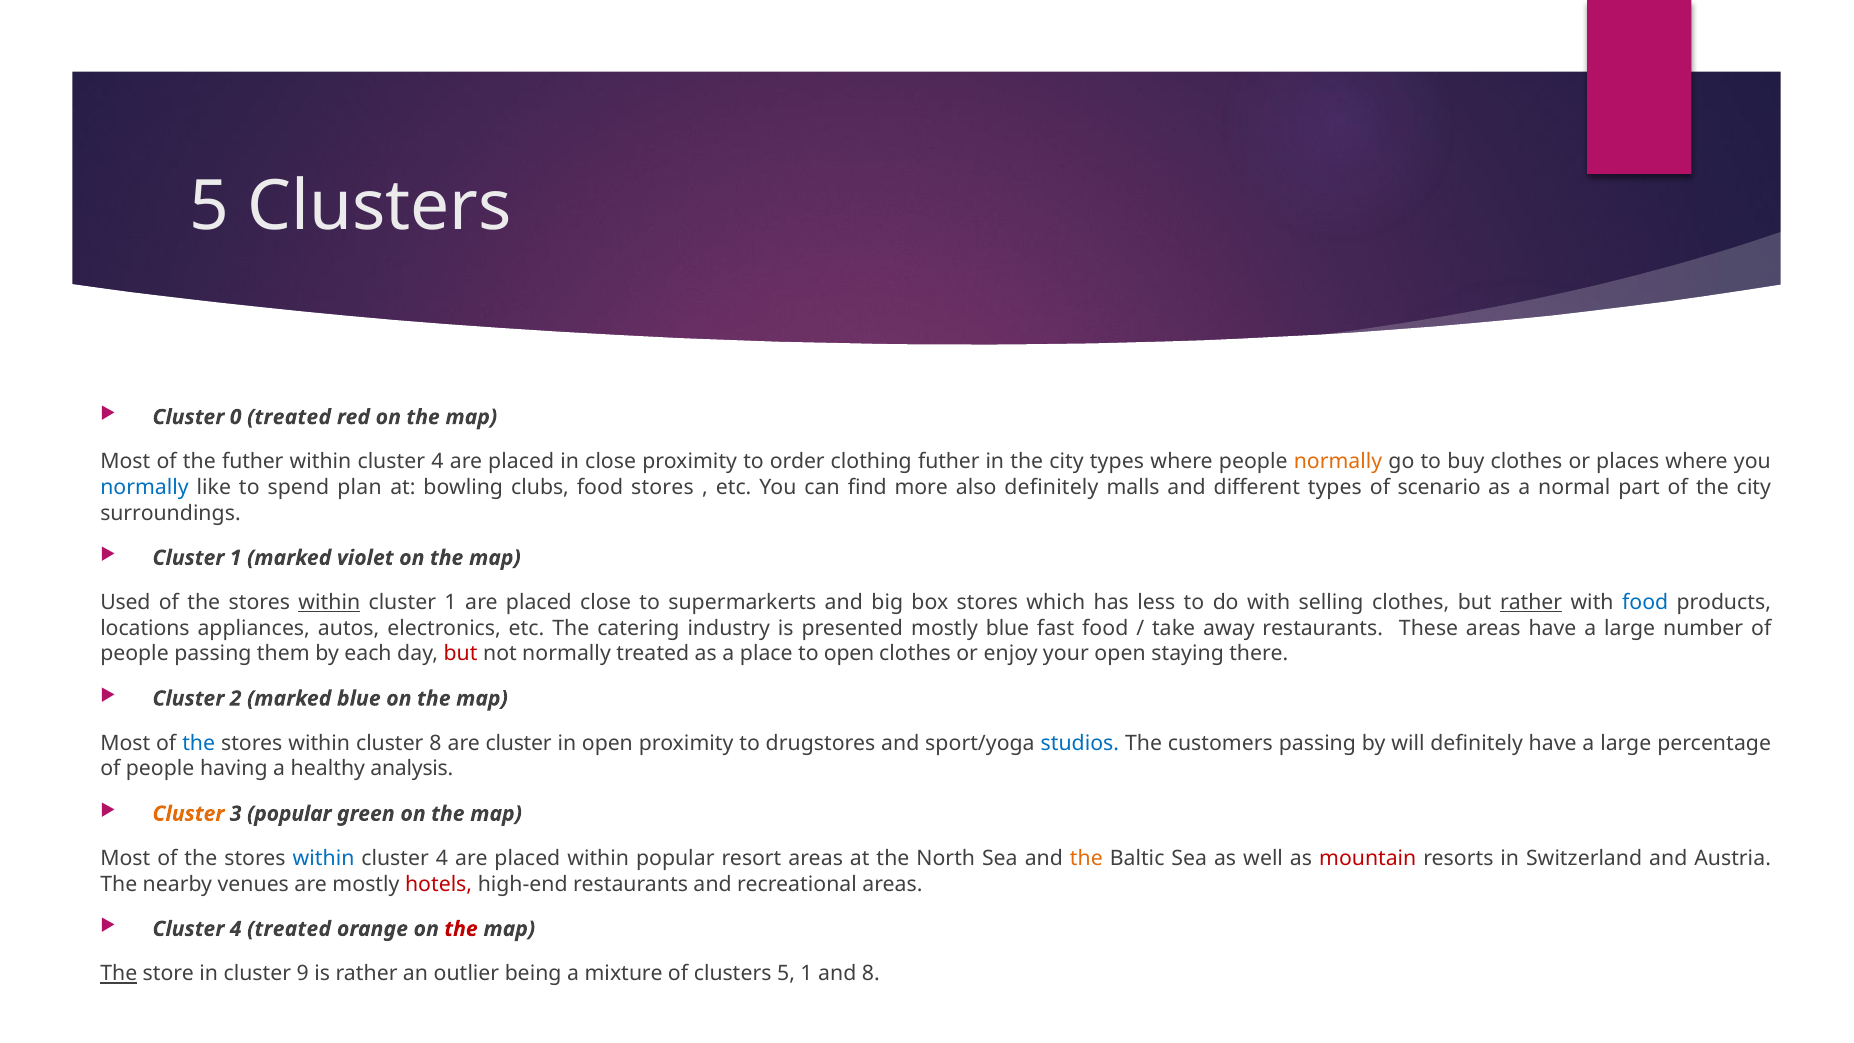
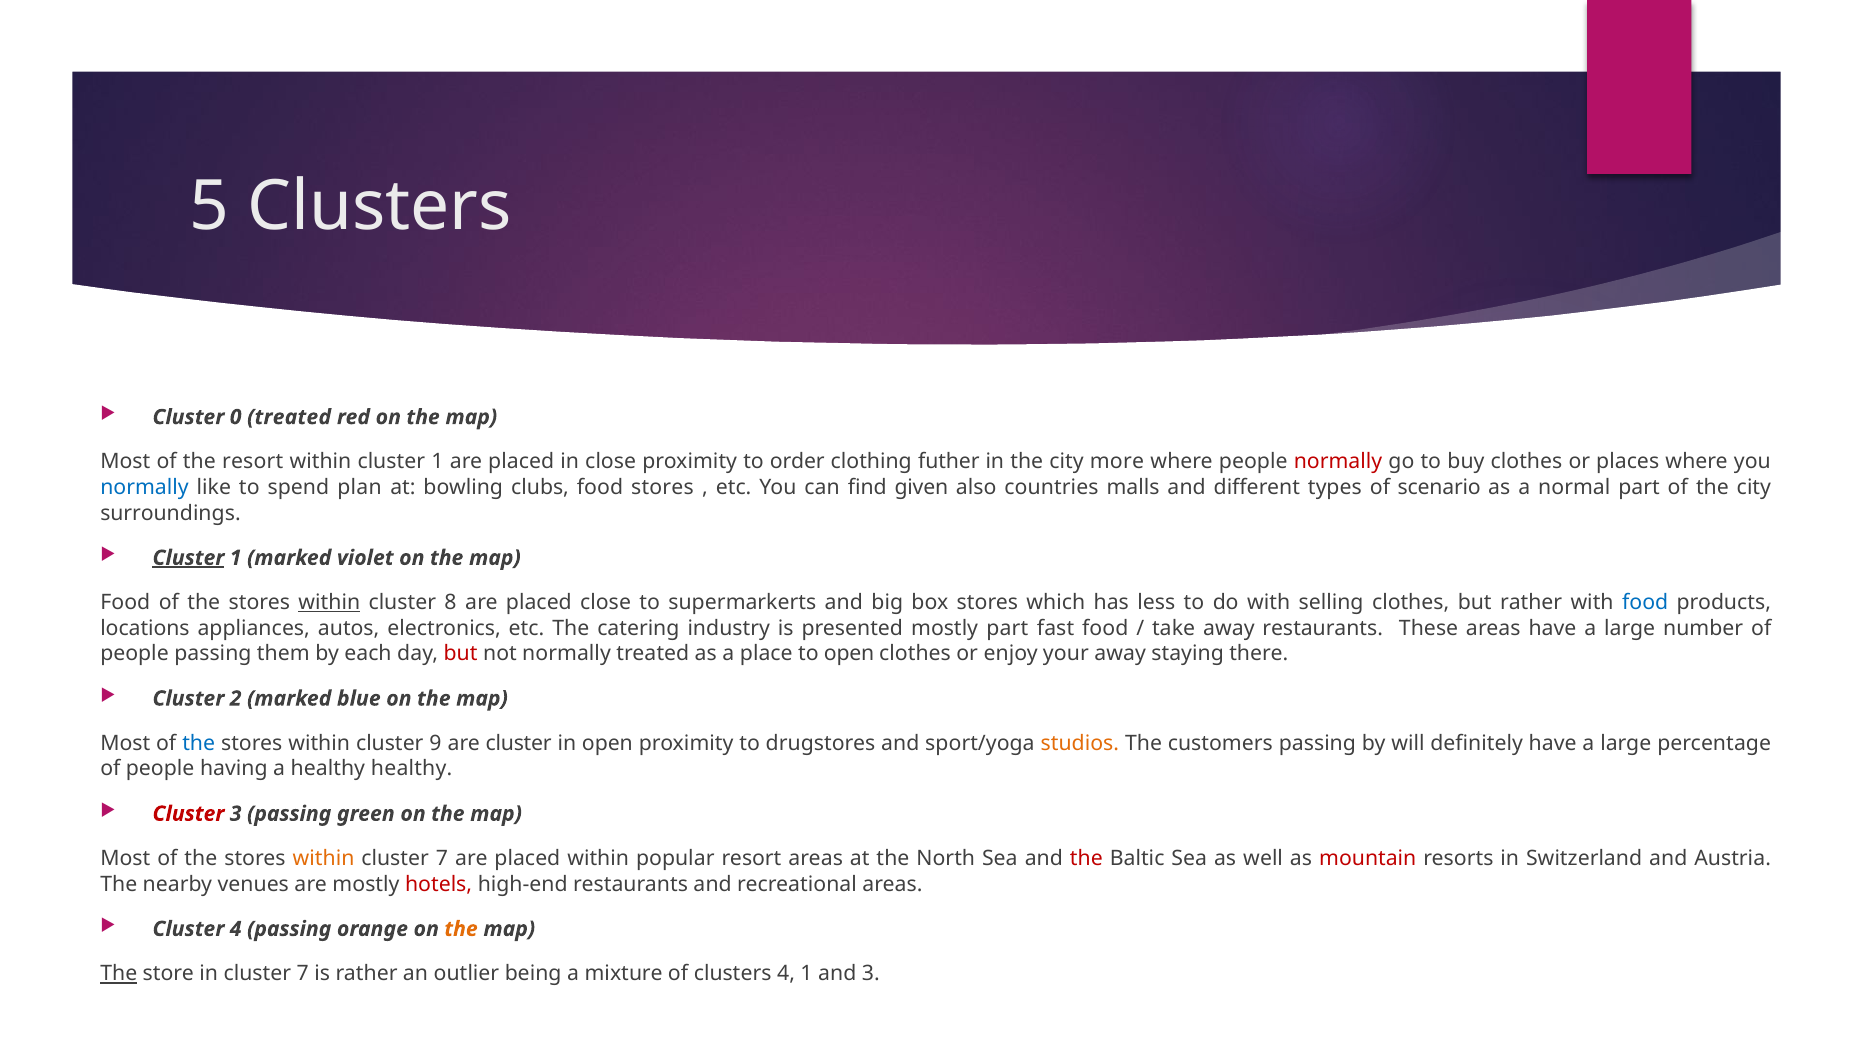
the futher: futher -> resort
4 at (437, 462): 4 -> 1
city types: types -> more
normally at (1338, 462) colour: orange -> red
more: more -> given
also definitely: definitely -> countries
Cluster at (188, 558) underline: none -> present
Used at (125, 603): Used -> Food
1 at (451, 603): 1 -> 8
rather at (1531, 603) underline: present -> none
mostly blue: blue -> part
your open: open -> away
cluster 8: 8 -> 9
studios colour: blue -> orange
healthy analysis: analysis -> healthy
Cluster at (188, 814) colour: orange -> red
3 popular: popular -> passing
within at (324, 858) colour: blue -> orange
4 at (442, 858): 4 -> 7
the at (1086, 858) colour: orange -> red
4 treated: treated -> passing
the at (461, 929) colour: red -> orange
in cluster 9: 9 -> 7
clusters 5: 5 -> 4
and 8: 8 -> 3
